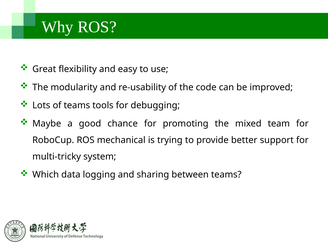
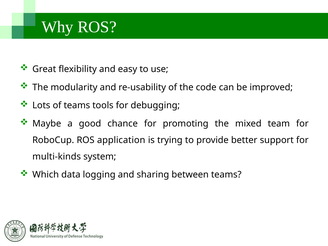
mechanical: mechanical -> application
multi-tricky: multi-tricky -> multi-kinds
